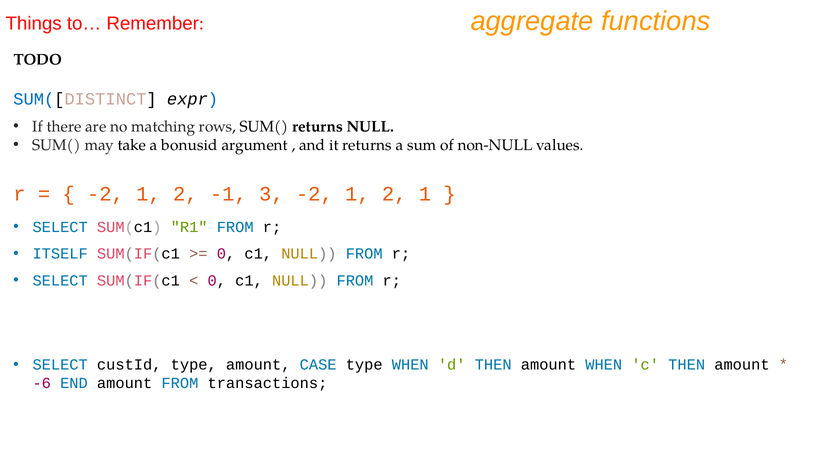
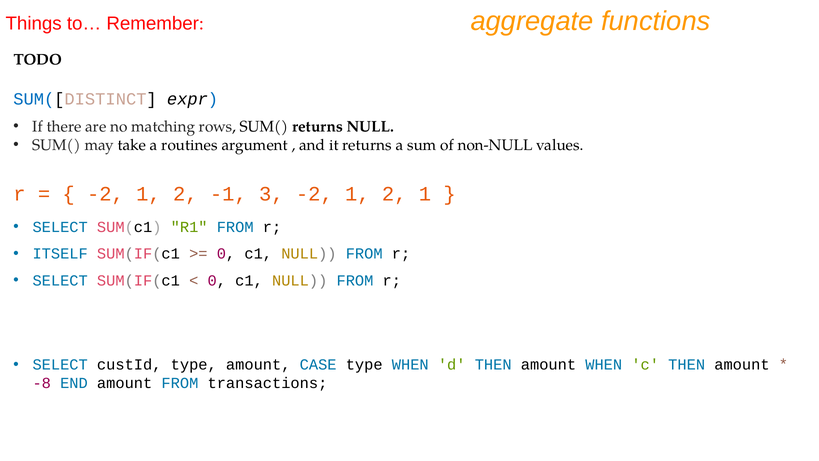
bonusid: bonusid -> routines
-6: -6 -> -8
